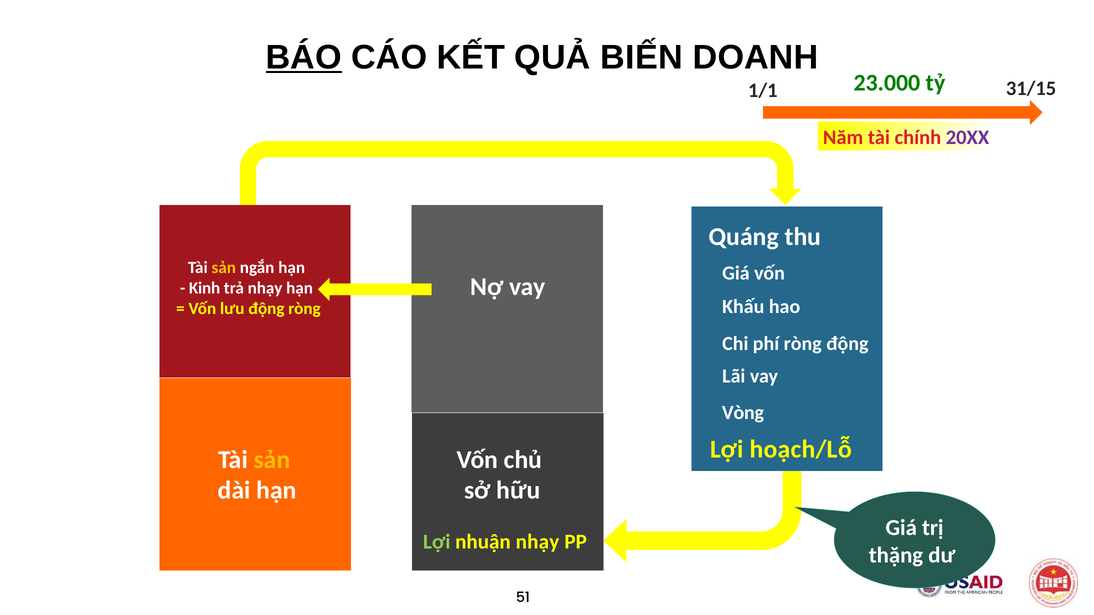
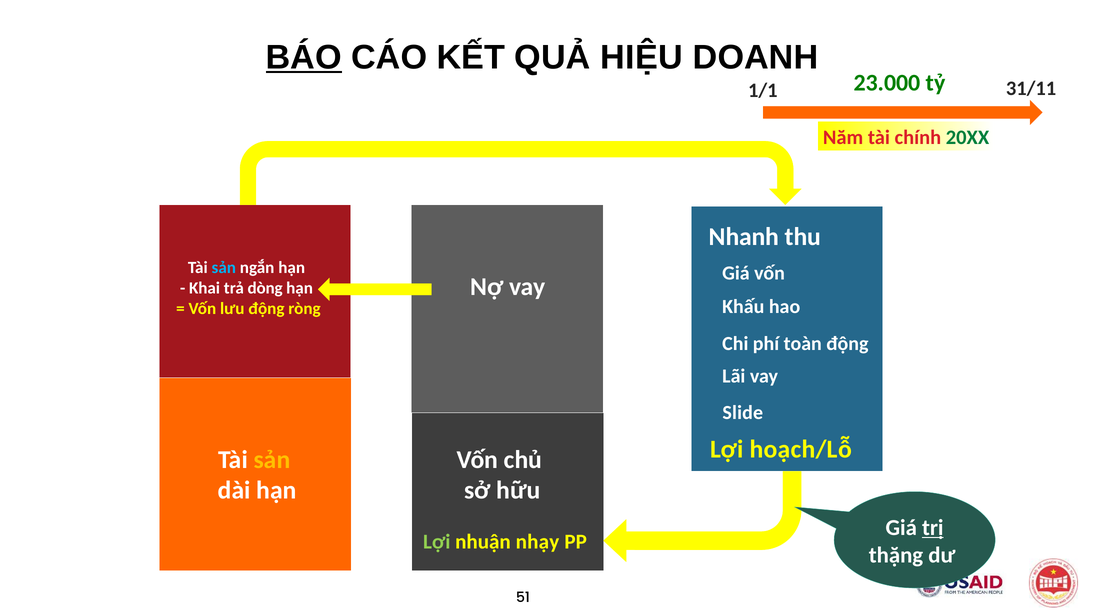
BIẾN: BIẾN -> HIỆU
31/15: 31/15 -> 31/11
20XX colour: purple -> green
Quáng: Quáng -> Nhanh
sản at (224, 268) colour: yellow -> light blue
Kinh: Kinh -> Khai
trả nhạy: nhạy -> dòng
phí ròng: ròng -> toàn
Vòng: Vòng -> Slide
trị underline: none -> present
